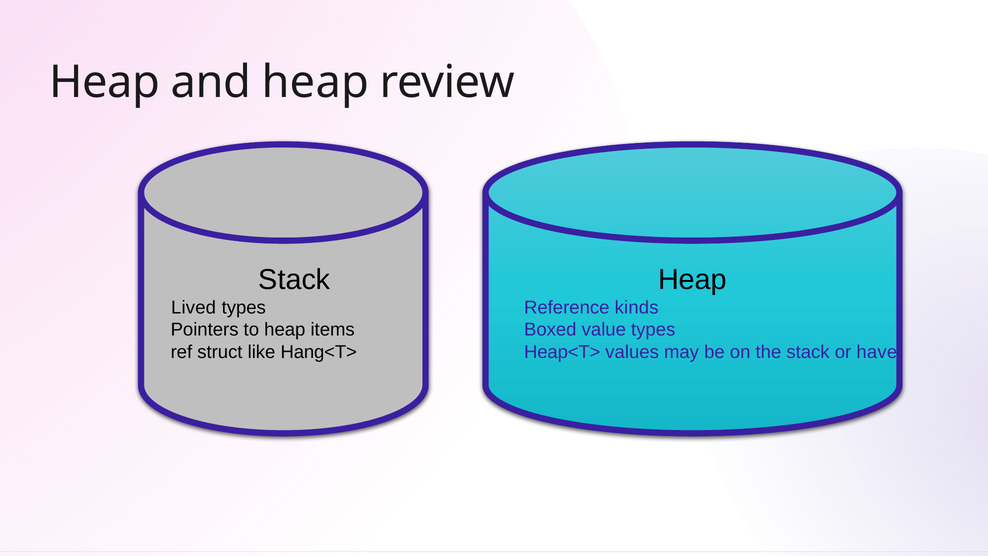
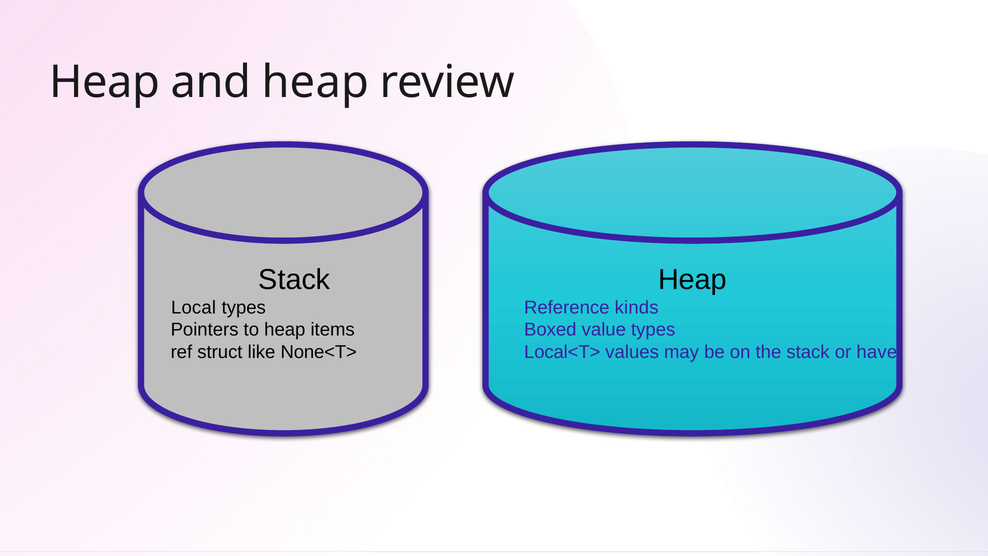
Lived: Lived -> Local
Hang<T>: Hang<T> -> None<T>
Heap<T>: Heap<T> -> Local<T>
